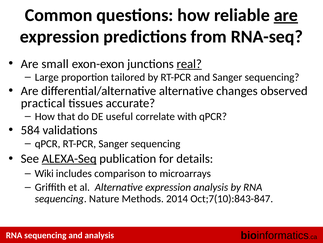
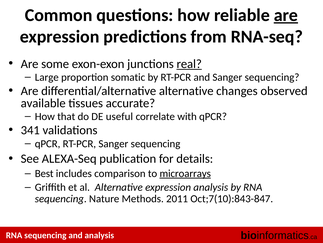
small: small -> some
tailored: tailored -> somatic
practical: practical -> available
584: 584 -> 341
ALEXA-Seq underline: present -> none
Wiki: Wiki -> Best
microarrays underline: none -> present
2014: 2014 -> 2011
